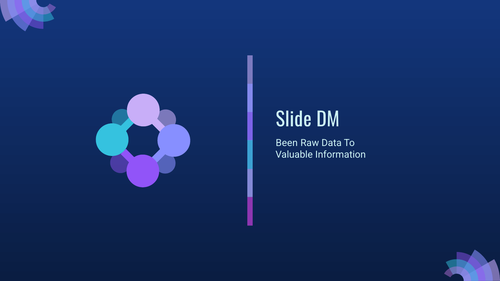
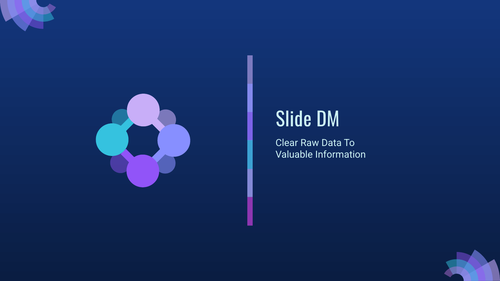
Been: Been -> Clear
